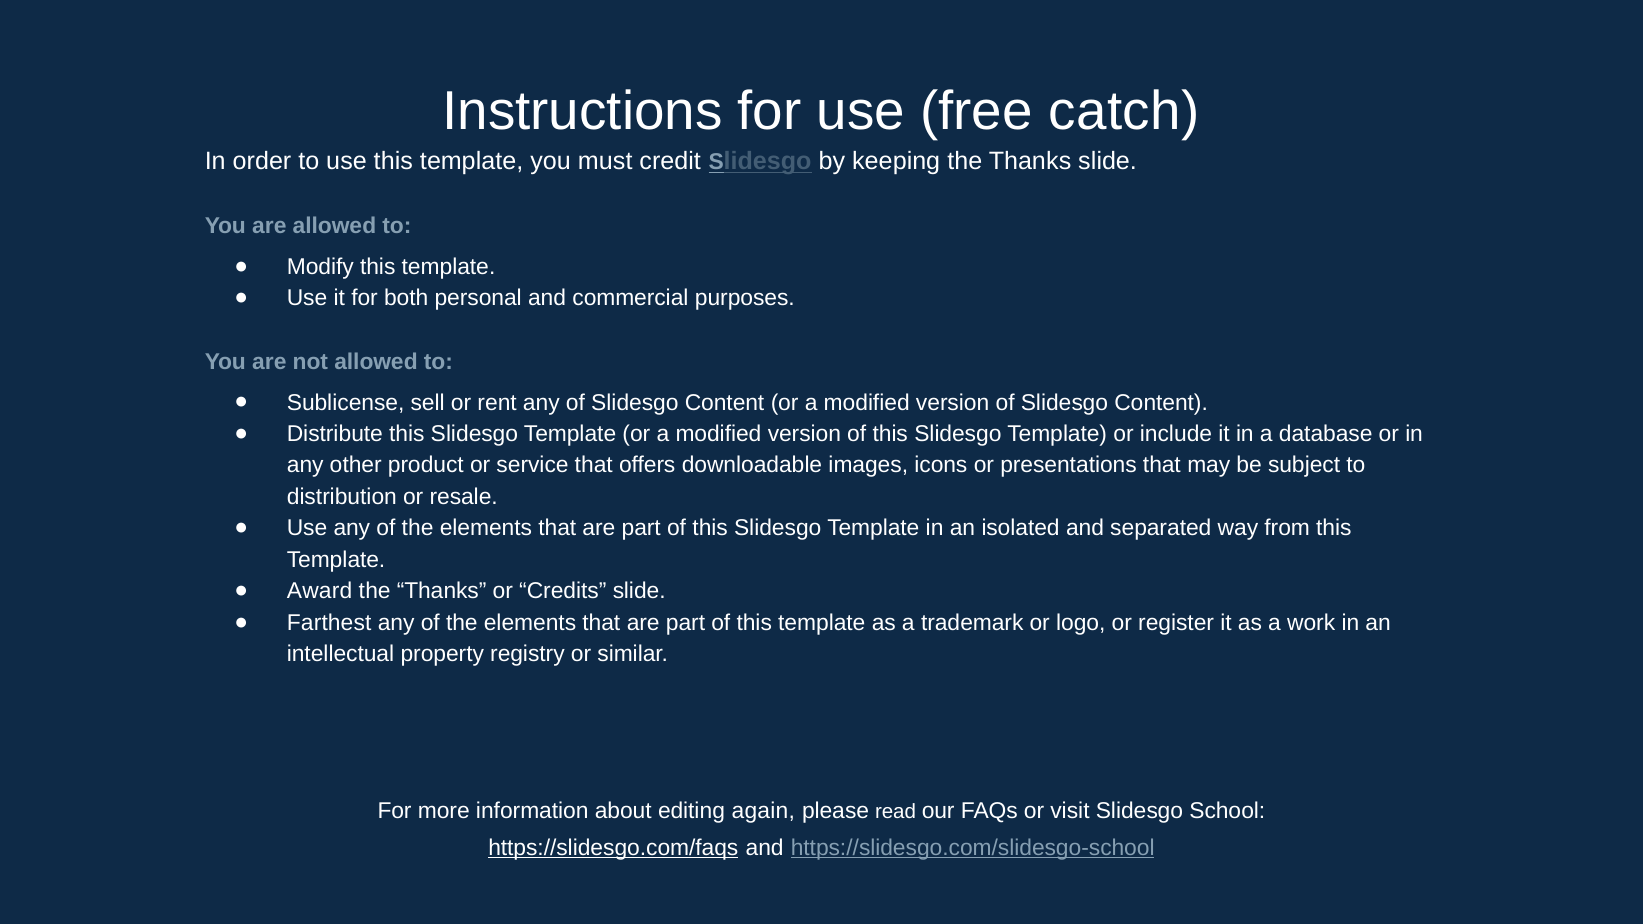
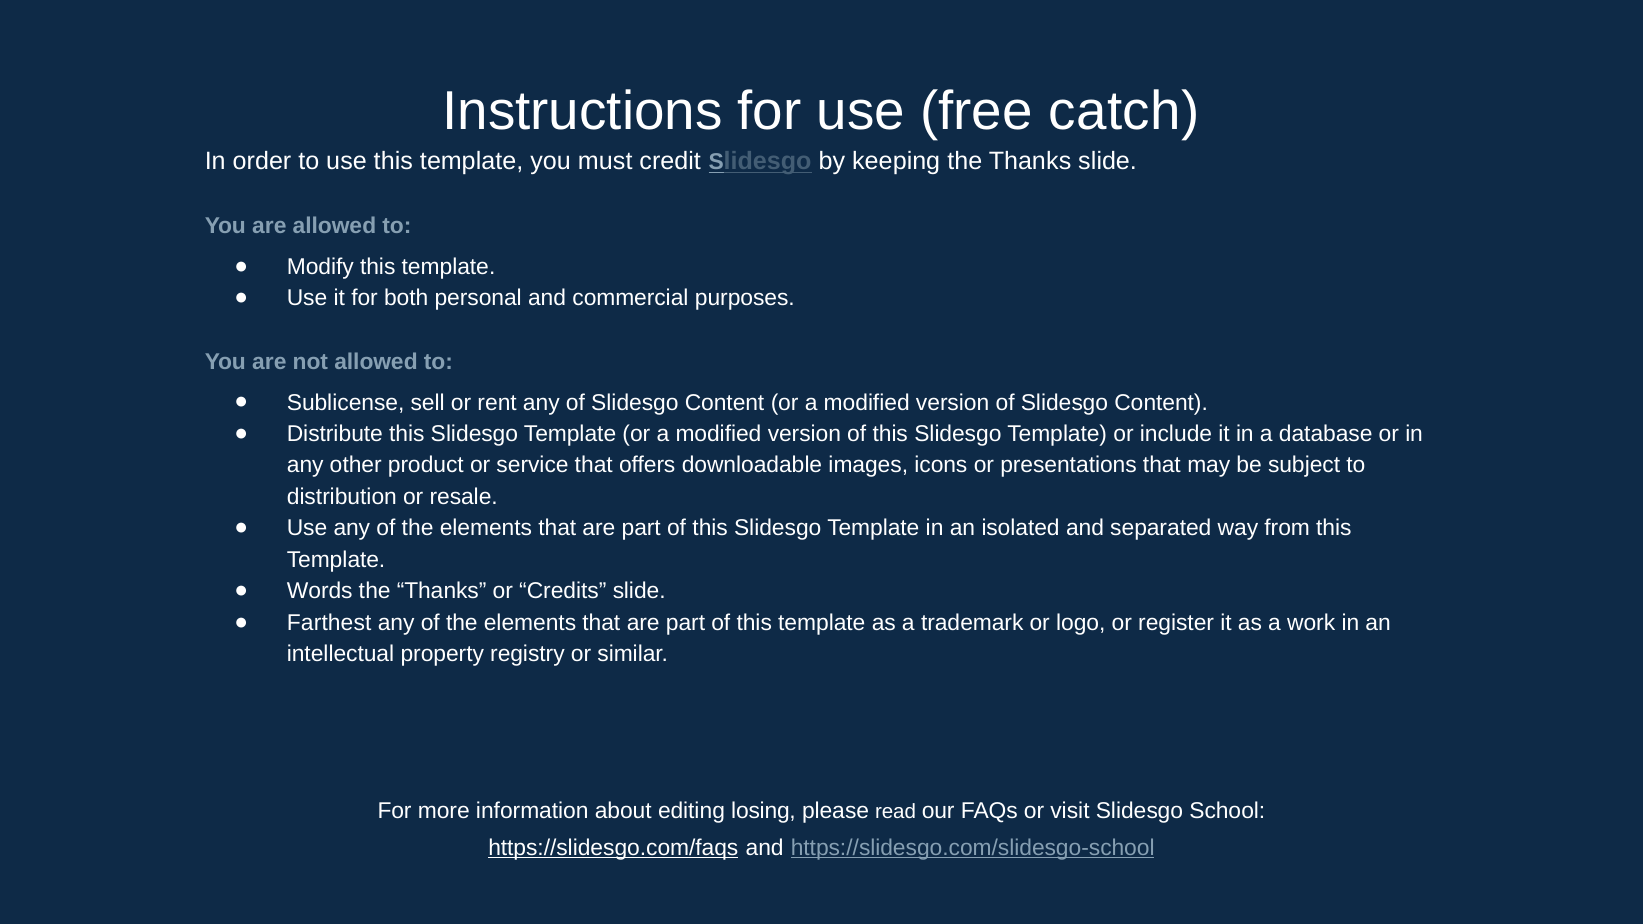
Award: Award -> Words
again: again -> losing
